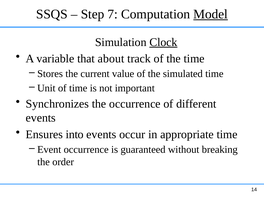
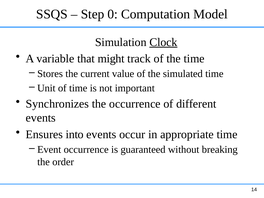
7: 7 -> 0
Model underline: present -> none
about: about -> might
